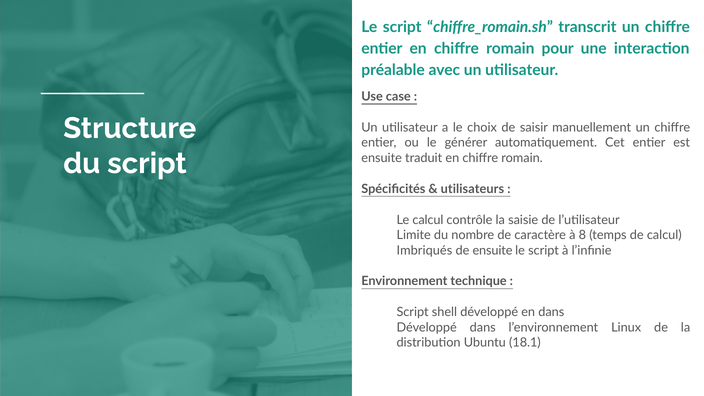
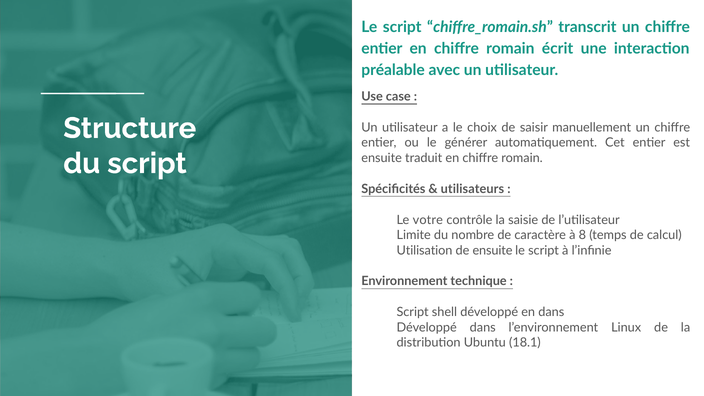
pour: pour -> écrit
Le calcul: calcul -> votre
Imbriqués: Imbriqués -> Utilisation
